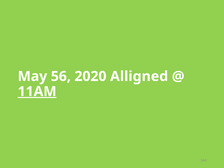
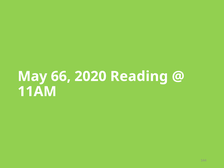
56: 56 -> 66
Alligned: Alligned -> Reading
11AM underline: present -> none
